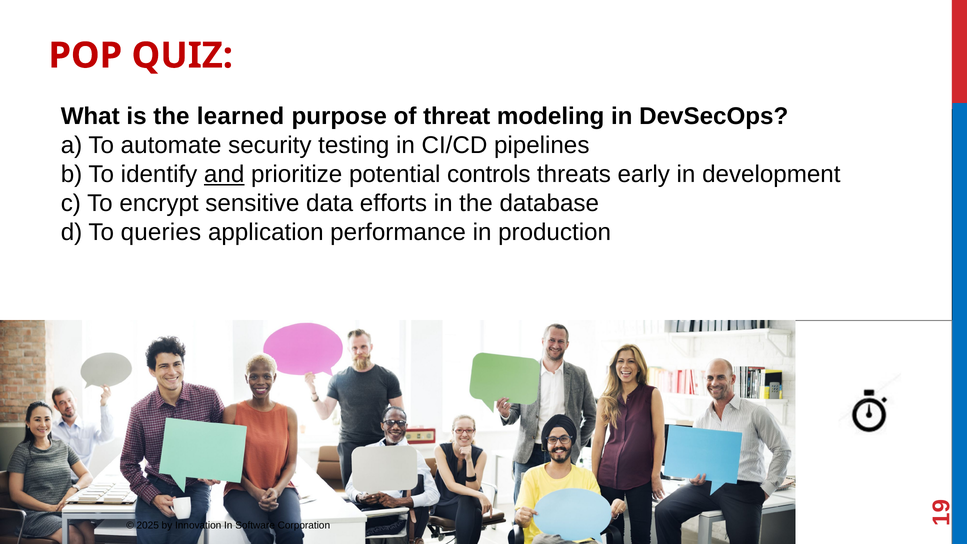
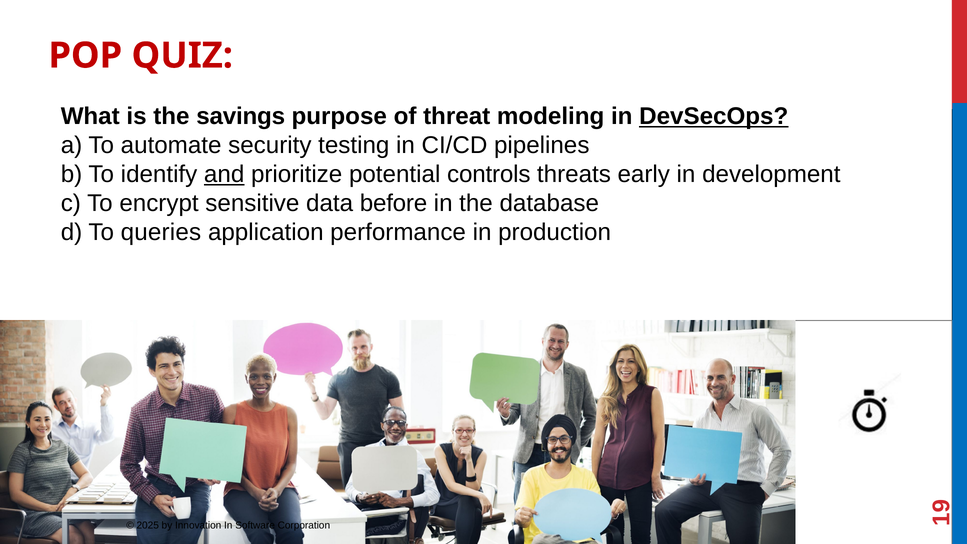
learned: learned -> savings
DevSecOps underline: none -> present
efforts: efforts -> before
